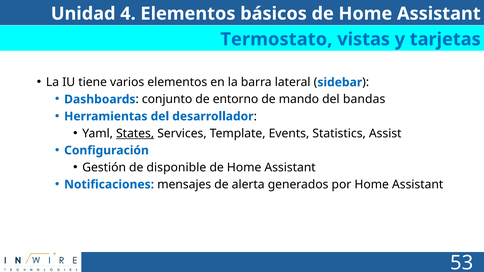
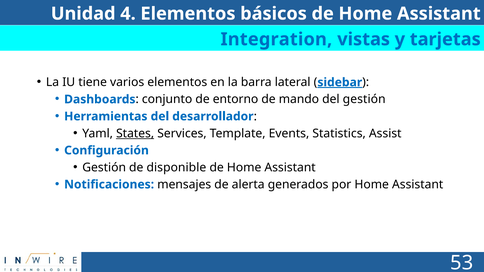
Termostato: Termostato -> Integration
sidebar underline: none -> present
del bandas: bandas -> gestión
